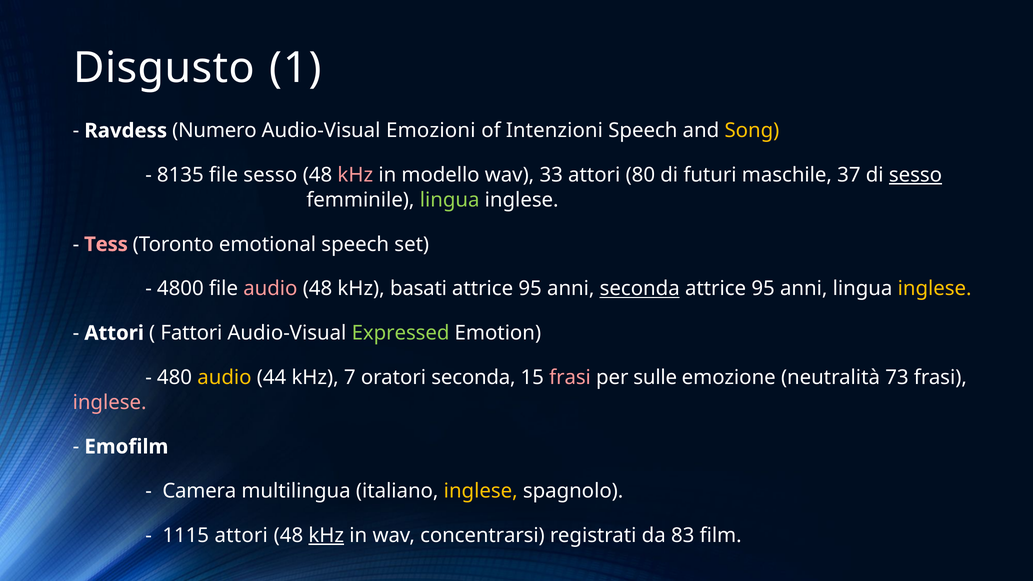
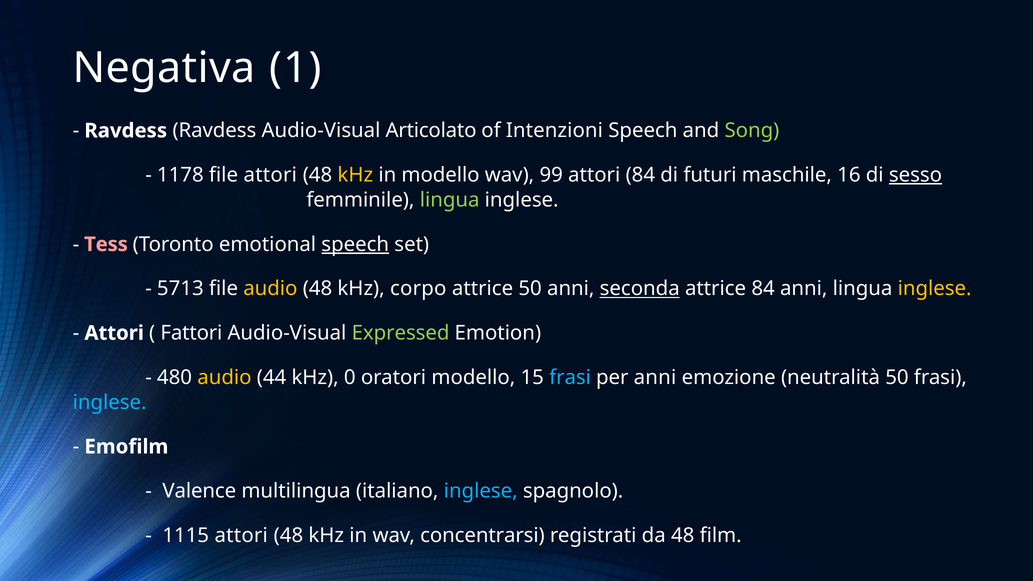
Disgusto: Disgusto -> Negativa
Ravdess Numero: Numero -> Ravdess
Emozioni: Emozioni -> Articolato
Song colour: yellow -> light green
8135: 8135 -> 1178
file sesso: sesso -> attori
kHz at (355, 175) colour: pink -> yellow
33: 33 -> 99
attori 80: 80 -> 84
37: 37 -> 16
speech at (355, 244) underline: none -> present
4800: 4800 -> 5713
audio at (270, 289) colour: pink -> yellow
basati: basati -> corpo
95 at (530, 289): 95 -> 50
95 at (763, 289): 95 -> 84
7: 7 -> 0
oratori seconda: seconda -> modello
frasi at (570, 378) colour: pink -> light blue
per sulle: sulle -> anni
neutralità 73: 73 -> 50
inglese at (110, 403) colour: pink -> light blue
Camera: Camera -> Valence
inglese at (481, 491) colour: yellow -> light blue
kHz at (326, 536) underline: present -> none
da 83: 83 -> 48
